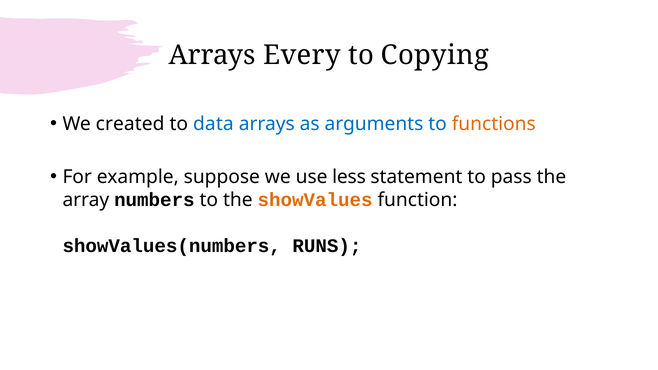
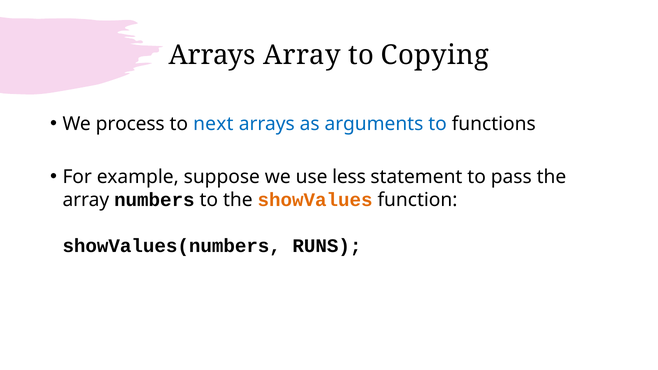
Arrays Every: Every -> Array
created: created -> process
data: data -> next
functions colour: orange -> black
